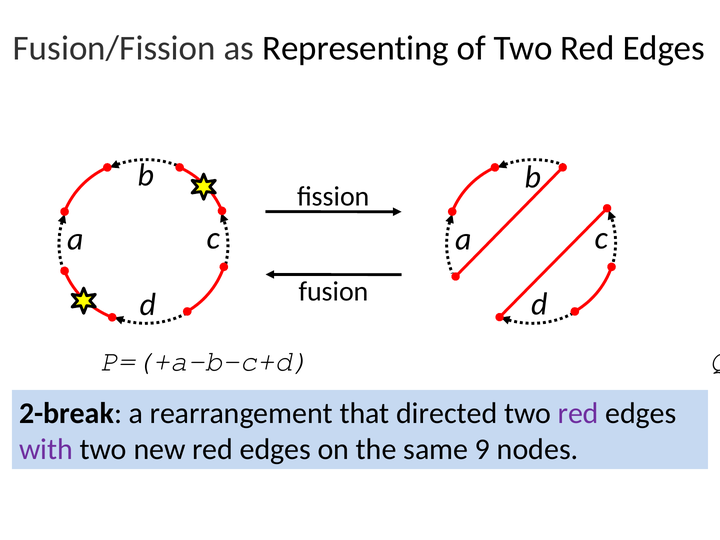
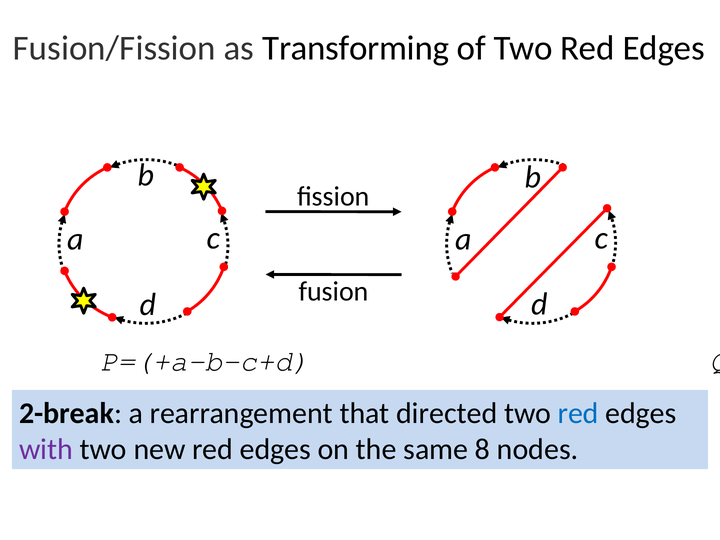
Representing: Representing -> Transforming
red at (578, 414) colour: purple -> blue
9: 9 -> 8
